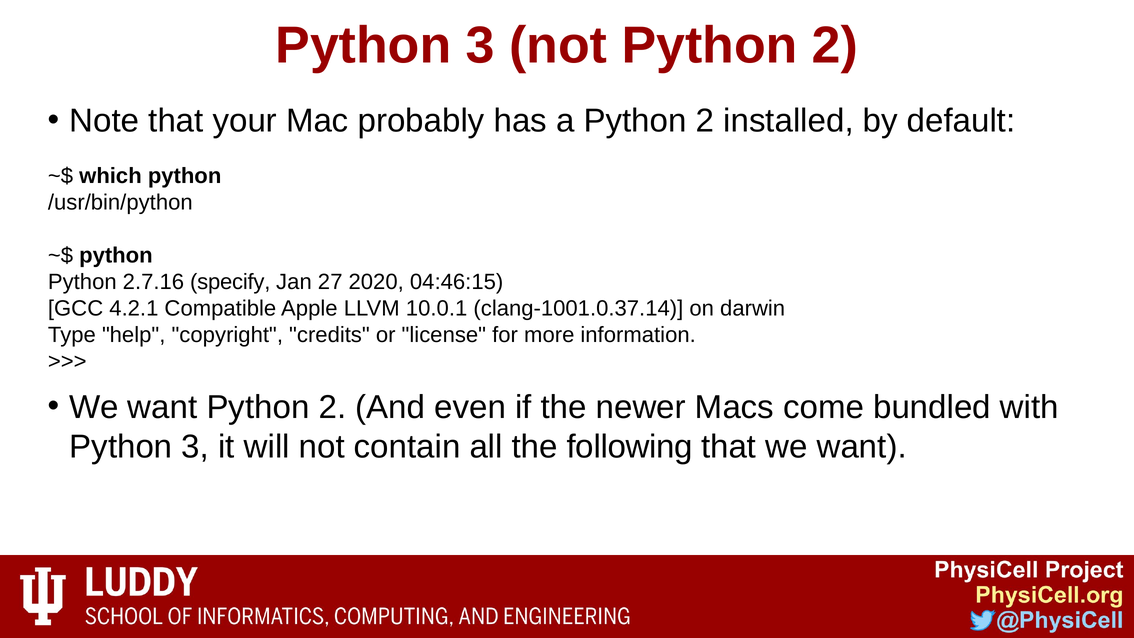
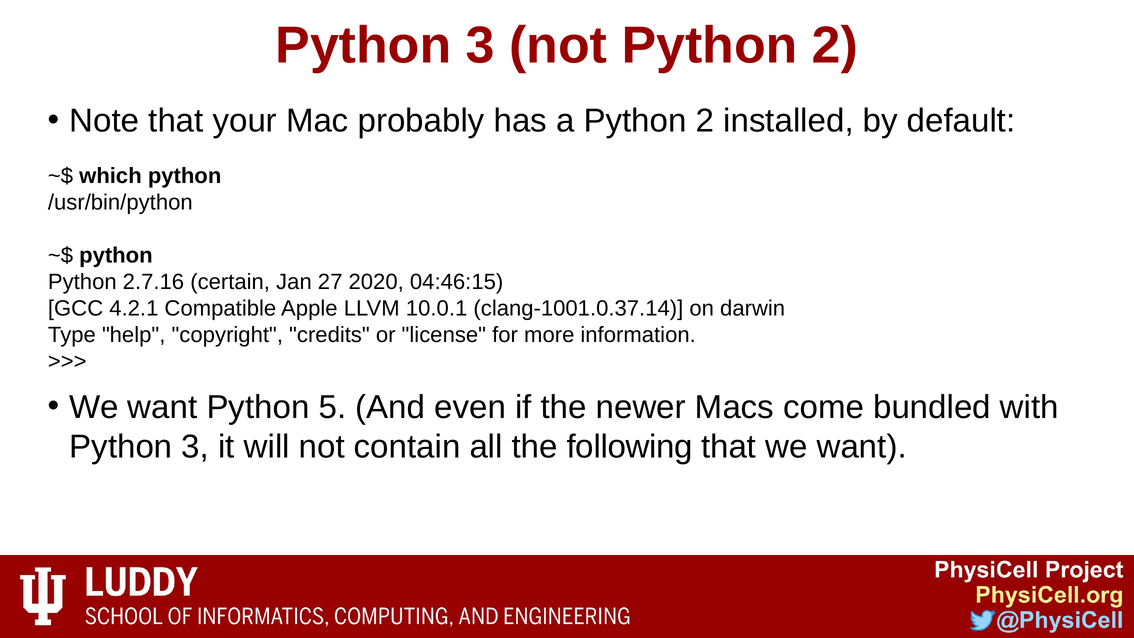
specify: specify -> certain
want Python 2: 2 -> 5
